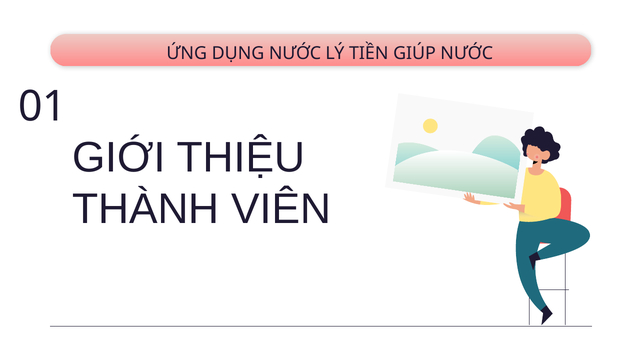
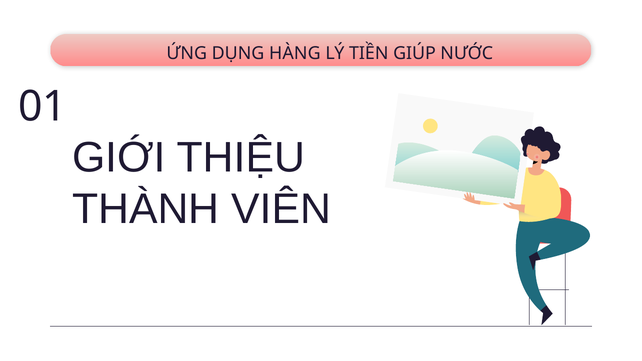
DỤNG NƯỚC: NƯỚC -> HÀNG
